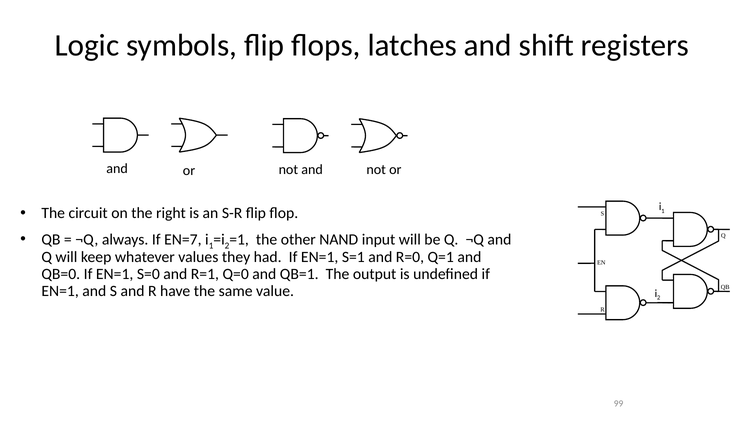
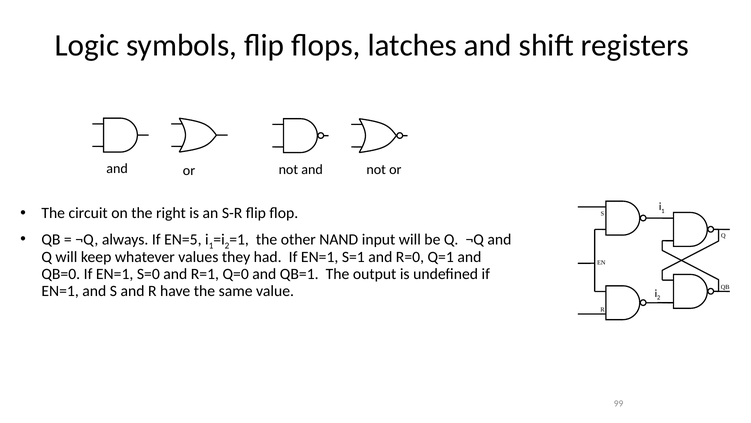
EN=7: EN=7 -> EN=5
